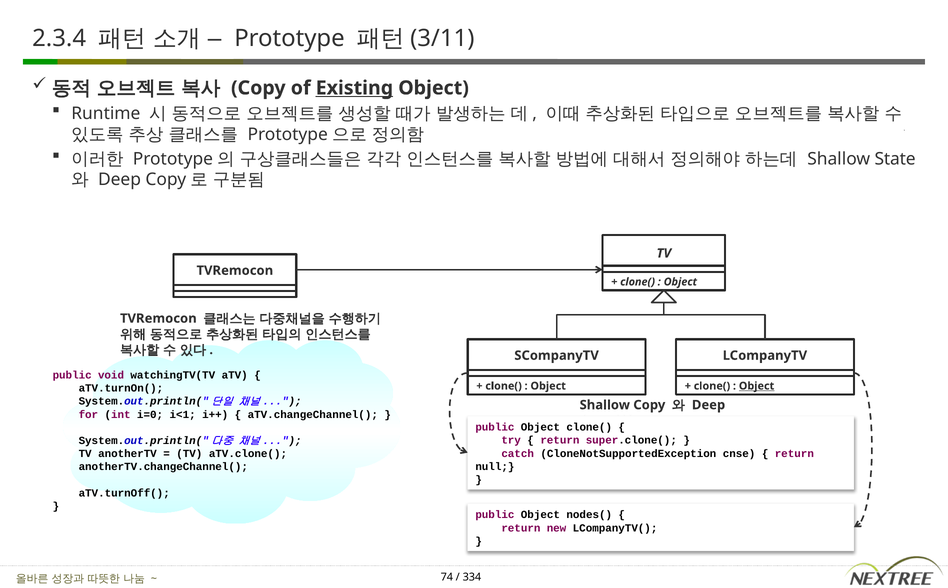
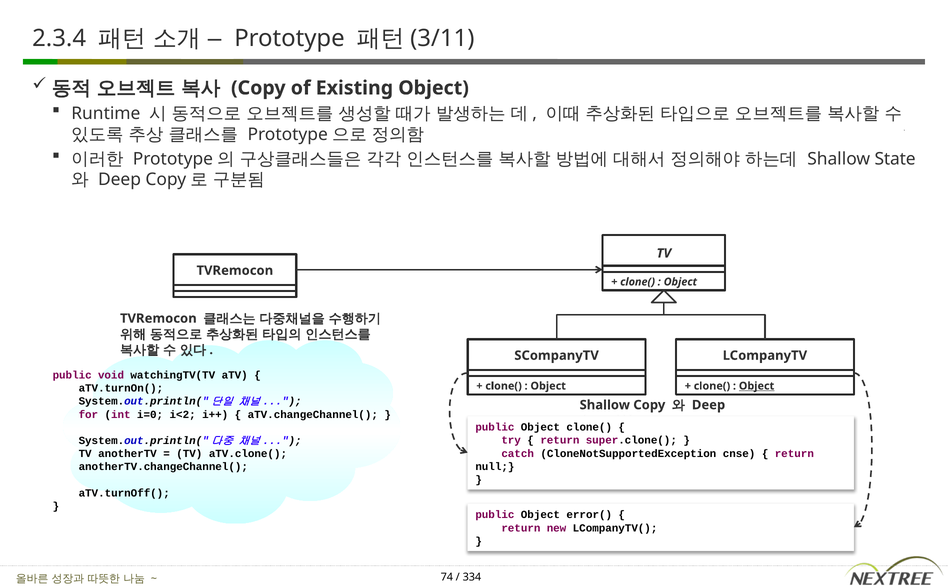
Existing underline: present -> none
i<1: i<1 -> i<2
nodes(: nodes( -> error(
